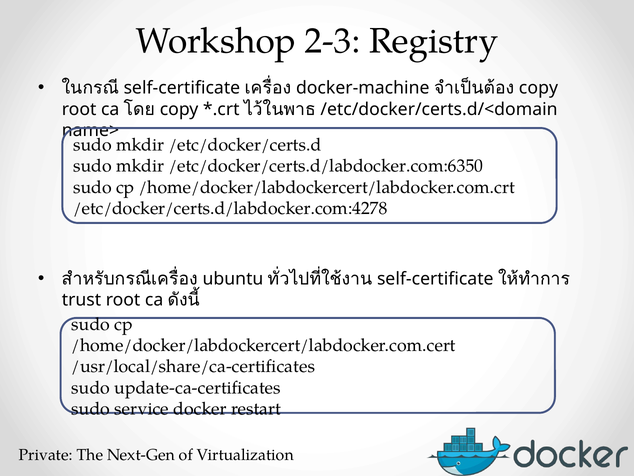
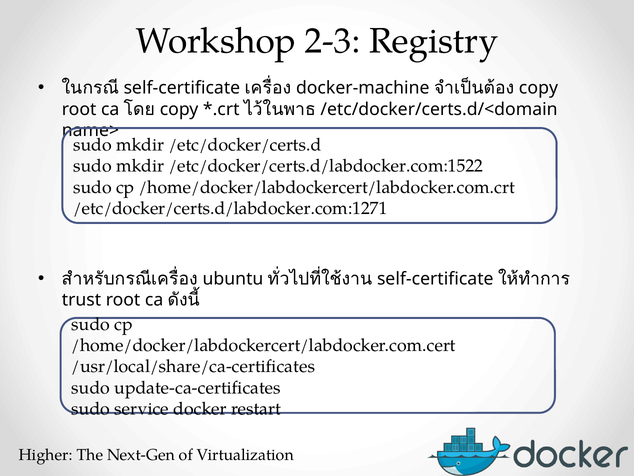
/etc/docker/certs.d/labdocker.com:6350: /etc/docker/certs.d/labdocker.com:6350 -> /etc/docker/certs.d/labdocker.com:1522
/etc/docker/certs.d/labdocker.com:4278: /etc/docker/certs.d/labdocker.com:4278 -> /etc/docker/certs.d/labdocker.com:1271
Private: Private -> Higher
